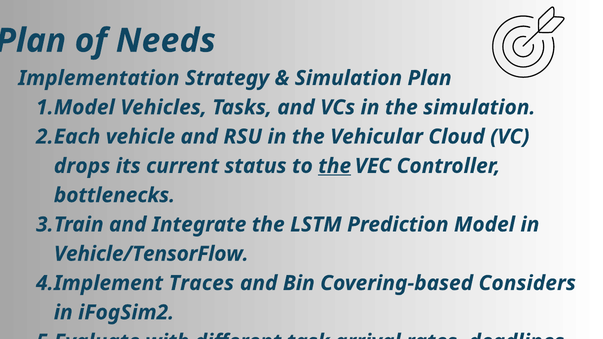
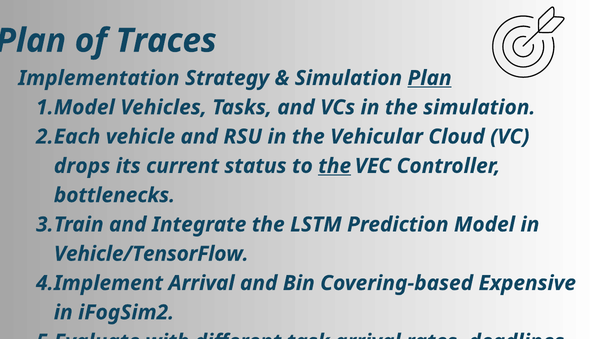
Needs: Needs -> Traces
Plan at (430, 78) underline: none -> present
Traces at (201, 283): Traces -> Arrival
Considers: Considers -> Expensive
